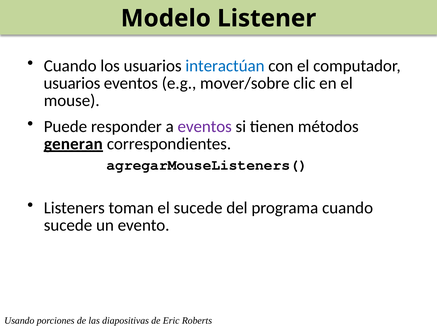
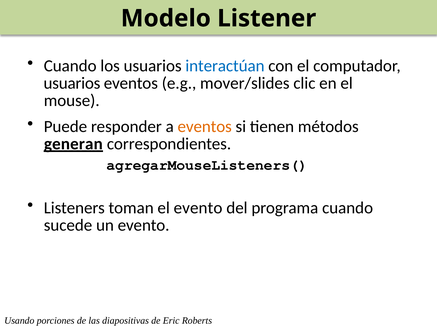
mover/sobre: mover/sobre -> mover/slides
eventos at (205, 126) colour: purple -> orange
el sucede: sucede -> evento
